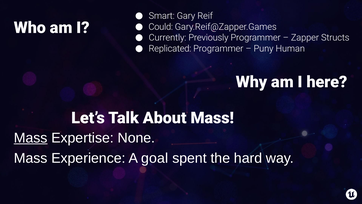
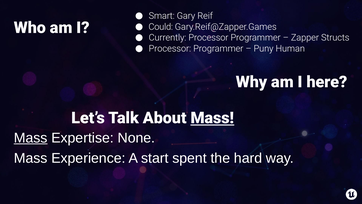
Currently Previously: Previously -> Processor
Replicated at (170, 48): Replicated -> Processor
Mass at (212, 118) underline: none -> present
goal: goal -> start
